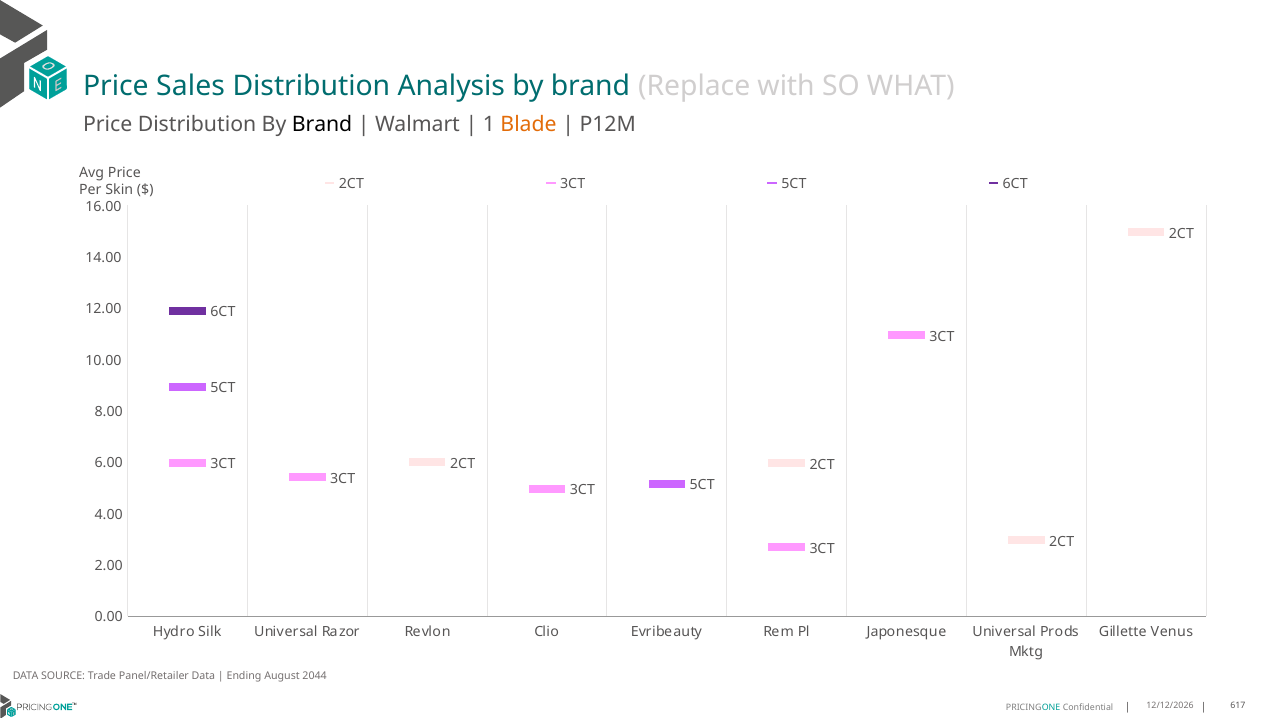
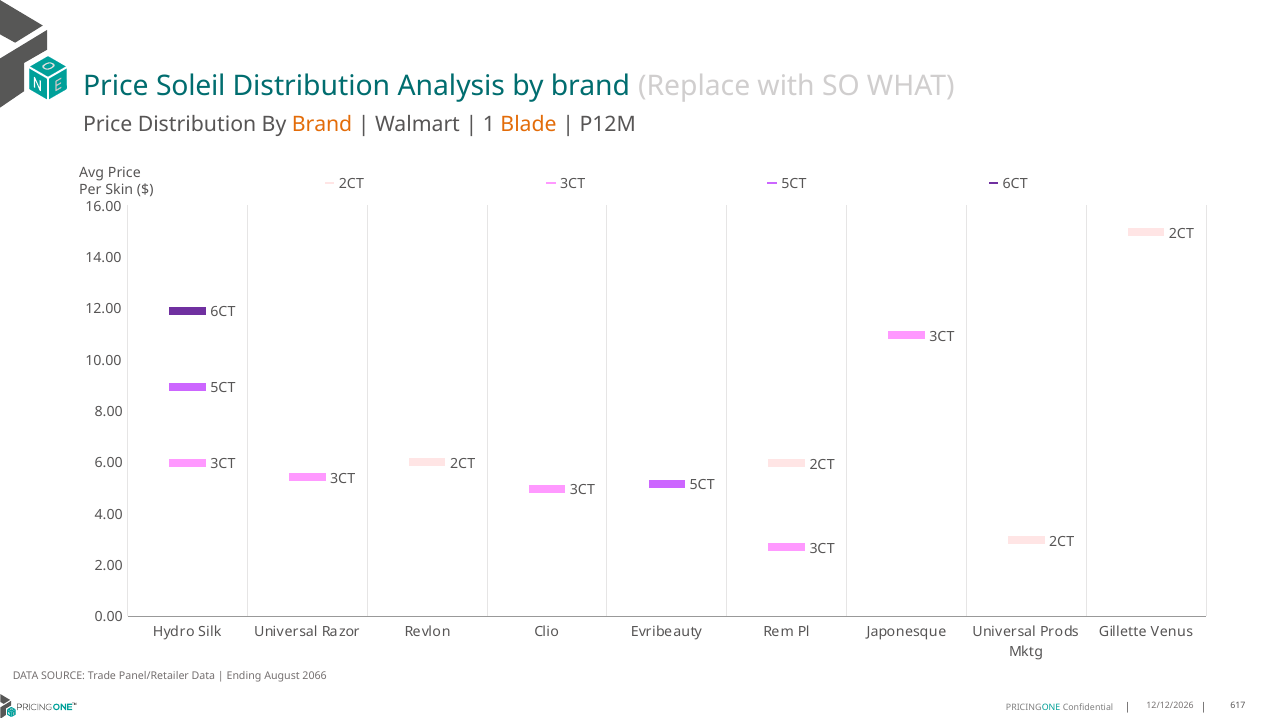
Sales: Sales -> Soleil
Brand at (322, 125) colour: black -> orange
2044: 2044 -> 2066
